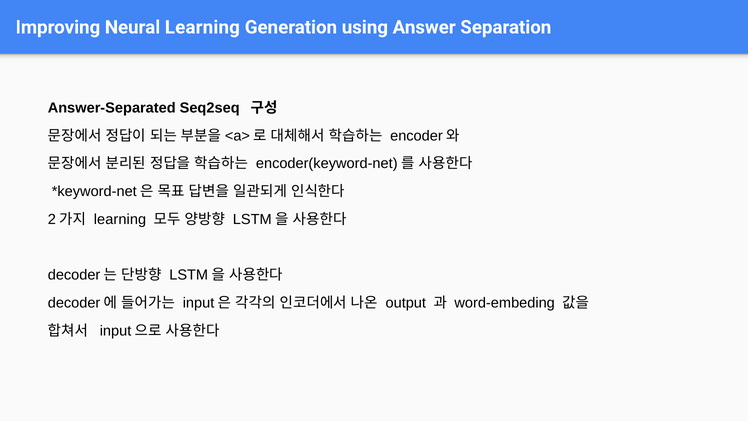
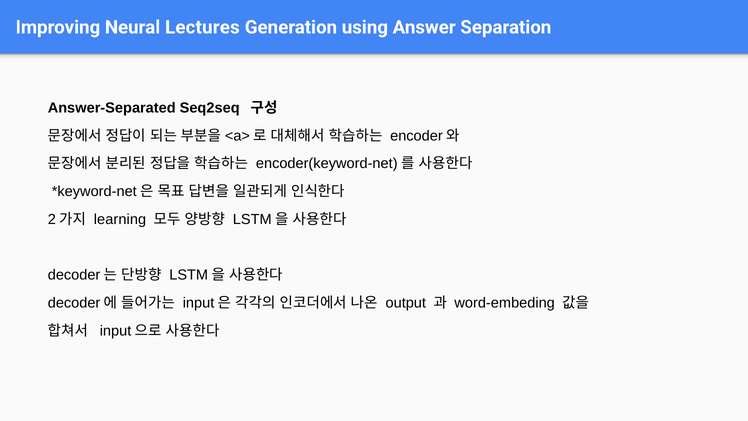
Neural Learning: Learning -> Lectures
